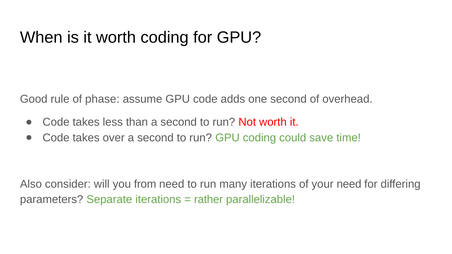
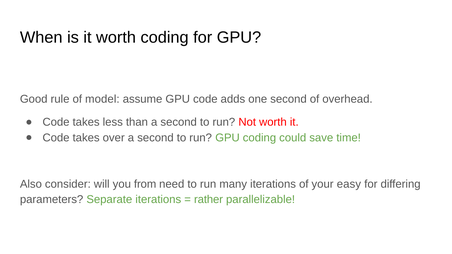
phase: phase -> model
your need: need -> easy
